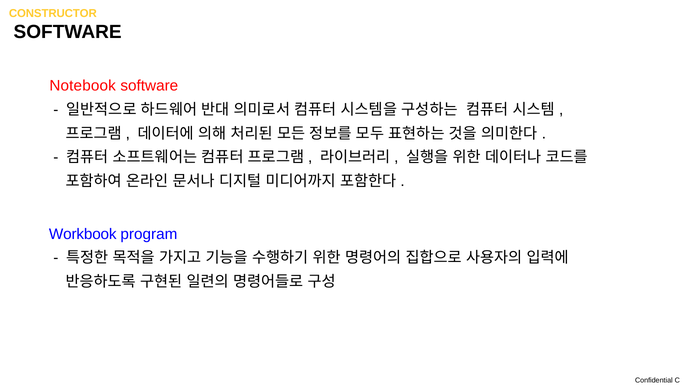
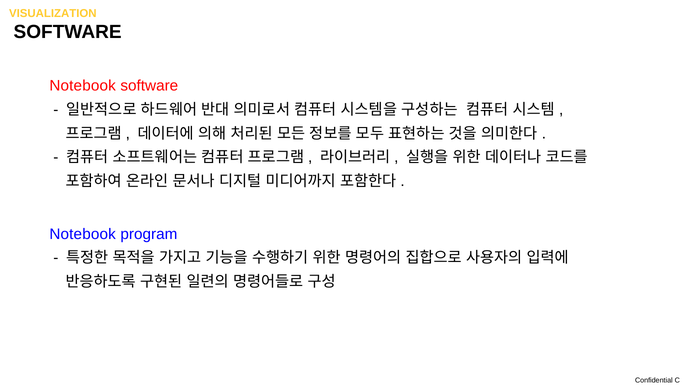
CONSTRUCTOR: CONSTRUCTOR -> VISUALIZATION
Workbook at (83, 234): Workbook -> Notebook
